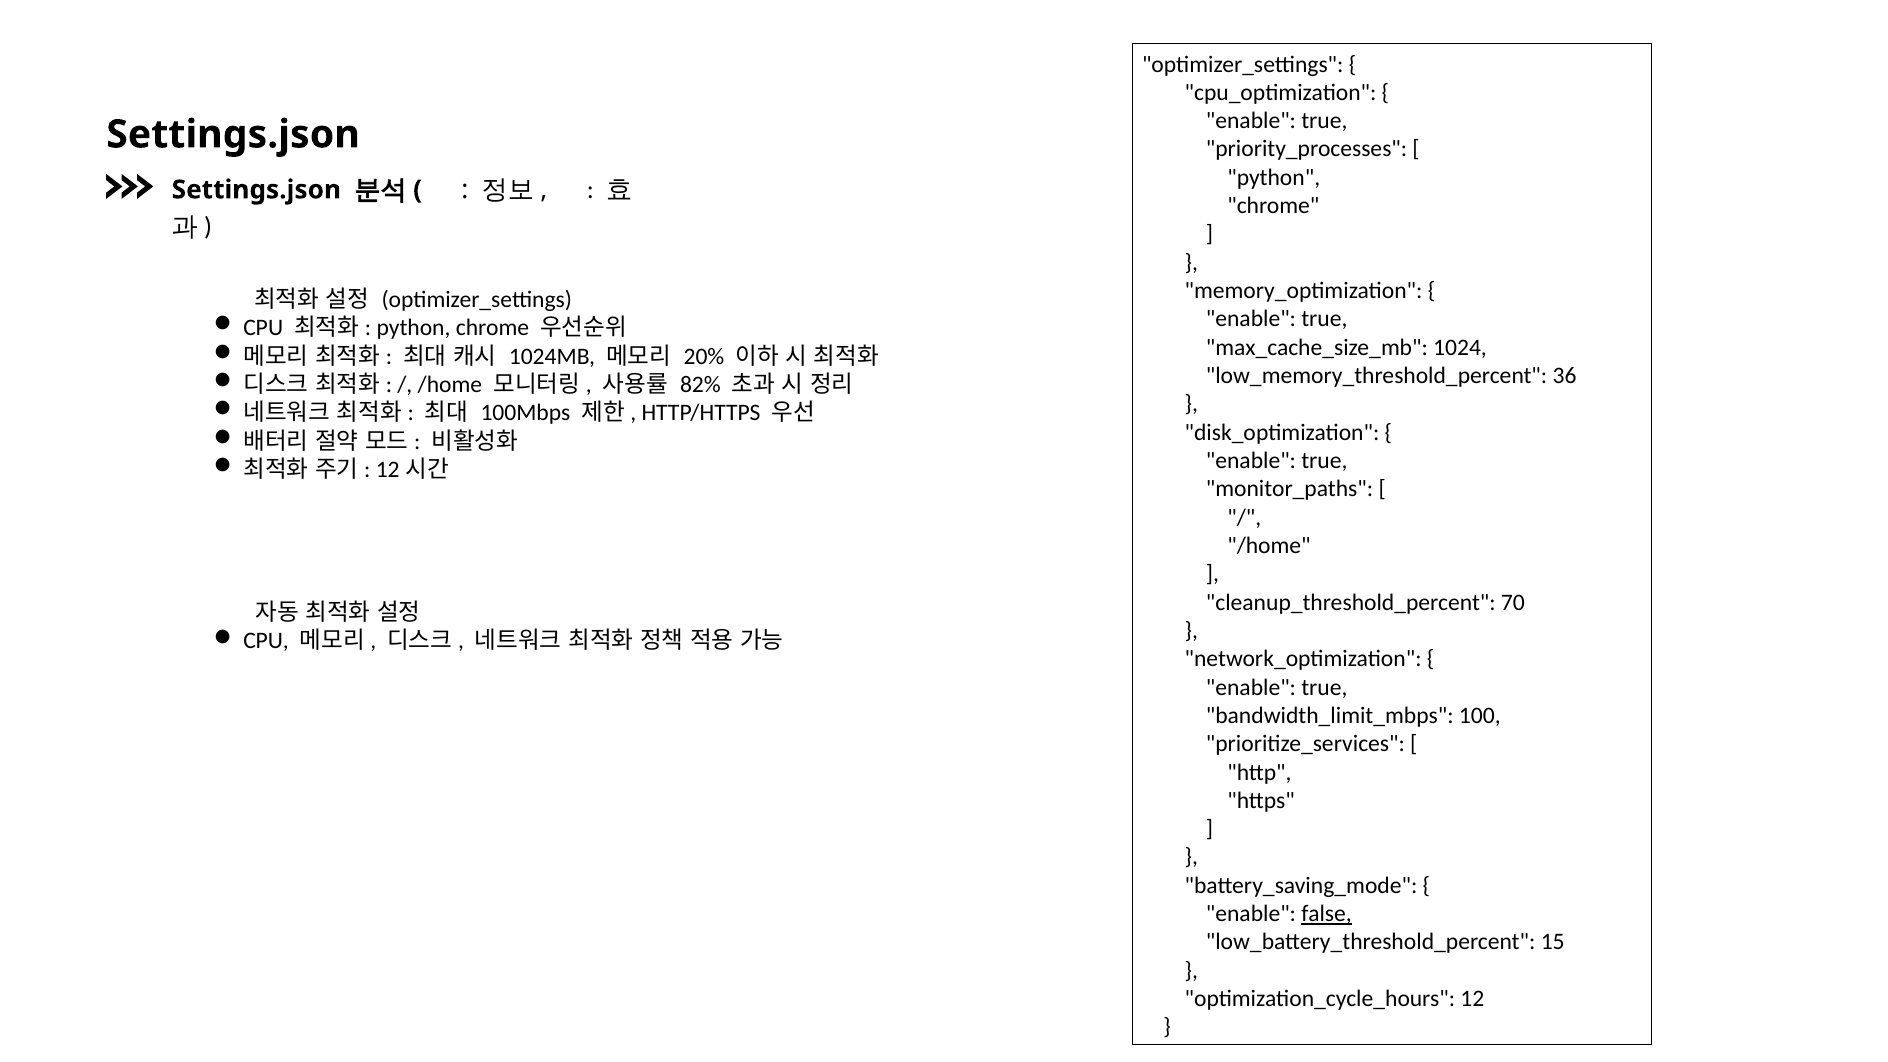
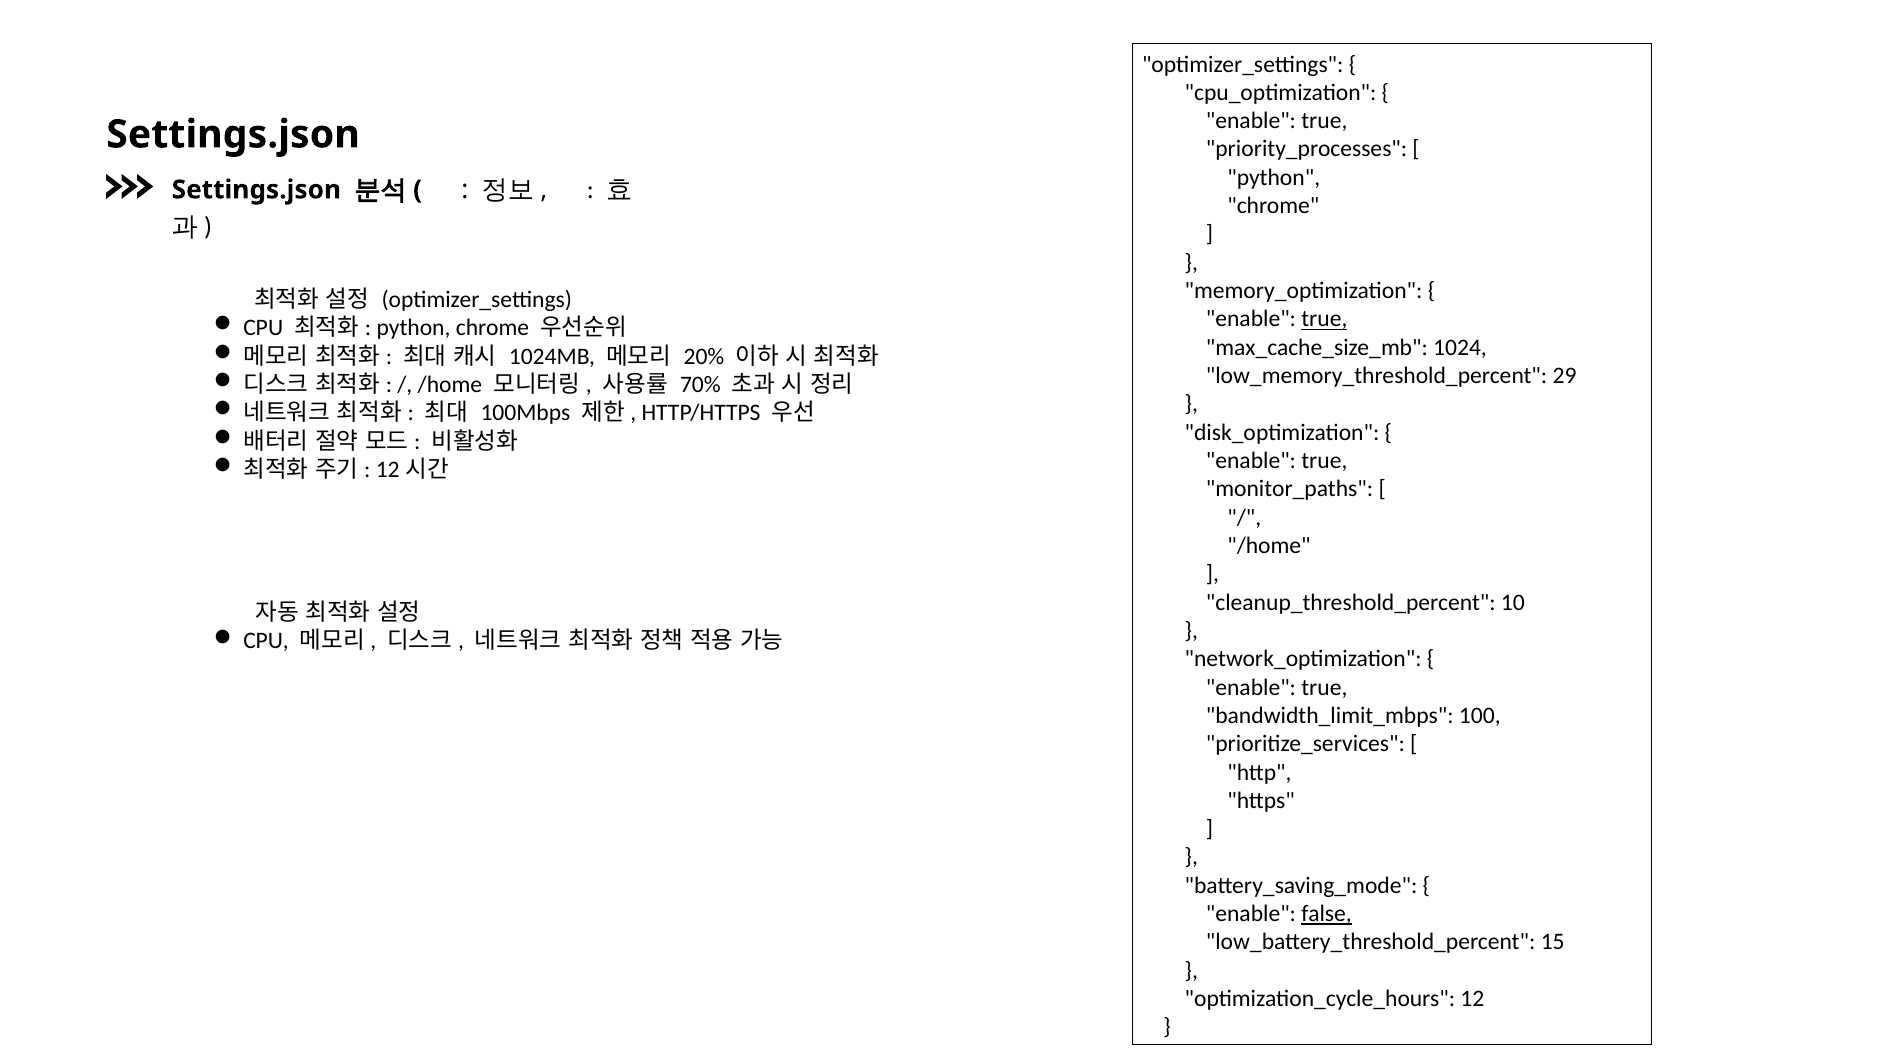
true at (1324, 319) underline: none -> present
36: 36 -> 29
82%: 82% -> 70%
70: 70 -> 10
